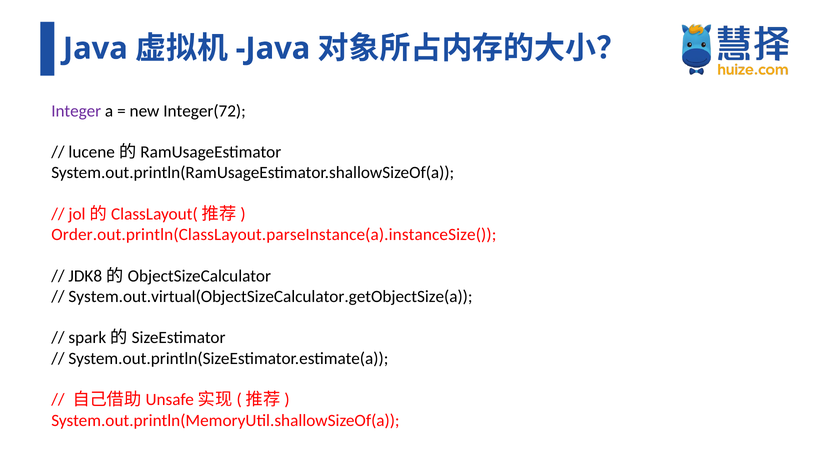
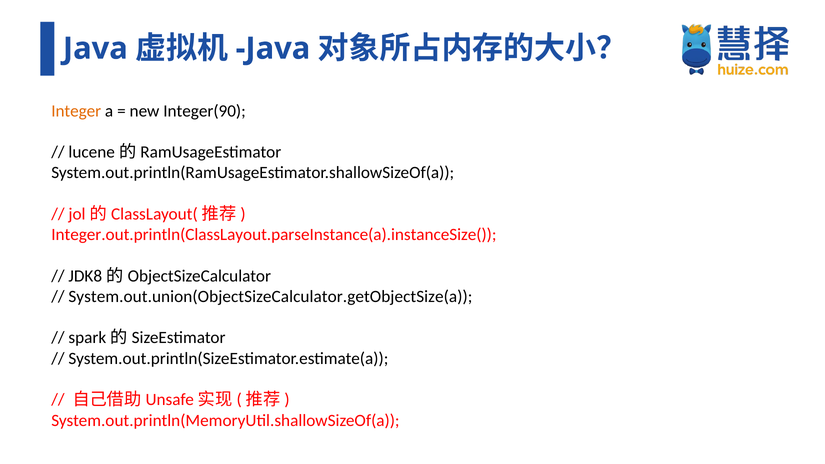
Integer colour: purple -> orange
Integer(72: Integer(72 -> Integer(90
Order.out.println(ClassLayout.parseInstance(a).instanceSize(: Order.out.println(ClassLayout.parseInstance(a).instanceSize( -> Integer.out.println(ClassLayout.parseInstance(a).instanceSize(
System.out.virtual(ObjectSizeCalculator.getObjectSize(a: System.out.virtual(ObjectSizeCalculator.getObjectSize(a -> System.out.union(ObjectSizeCalculator.getObjectSize(a
